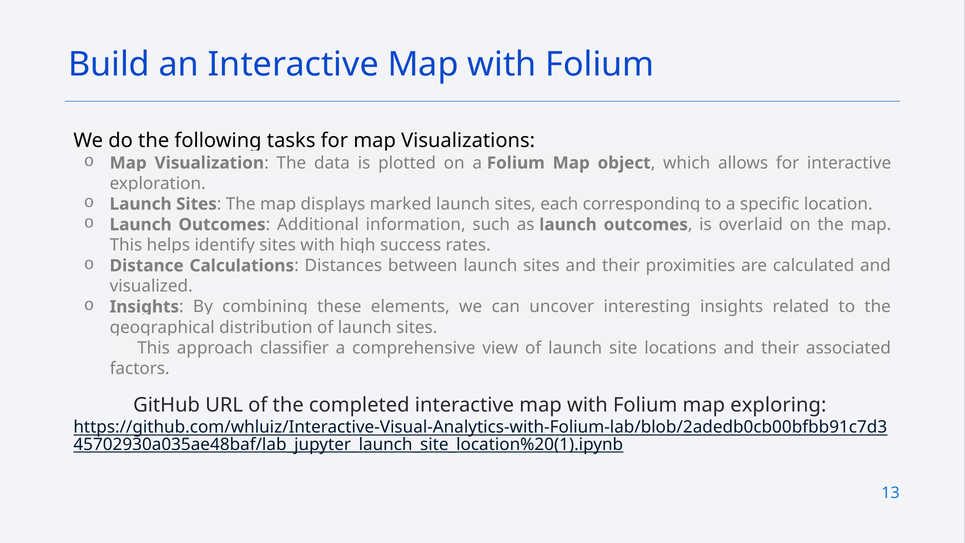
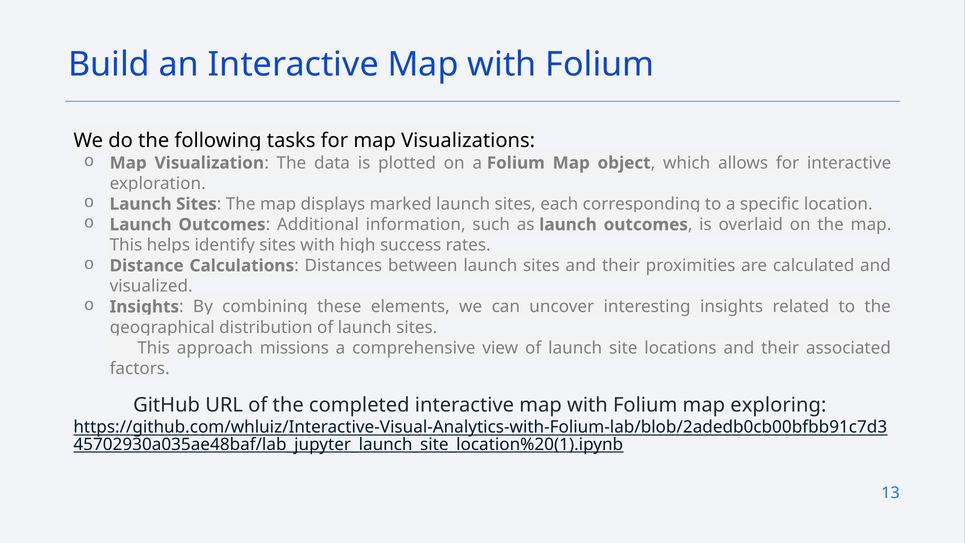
classifier: classifier -> missions
